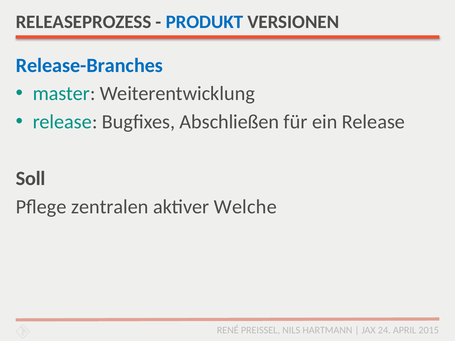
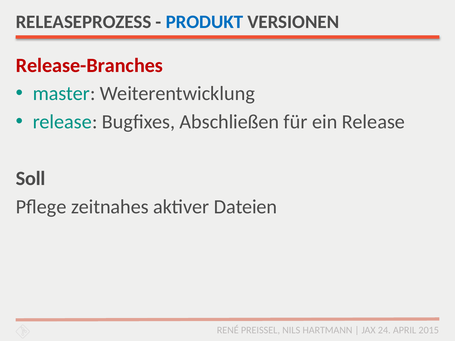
Release-Branches colour: blue -> red
zentralen: zentralen -> zeitnahes
Welche: Welche -> Dateien
